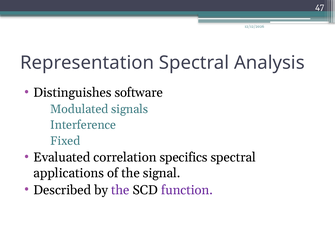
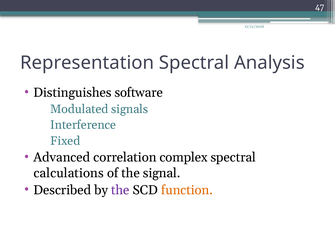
Evaluated: Evaluated -> Advanced
specifics: specifics -> complex
applications: applications -> calculations
function colour: purple -> orange
